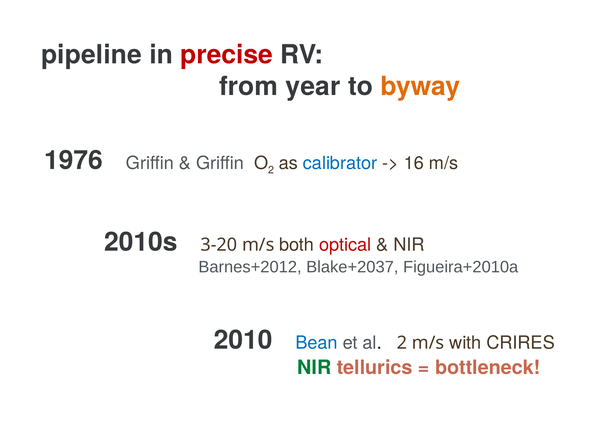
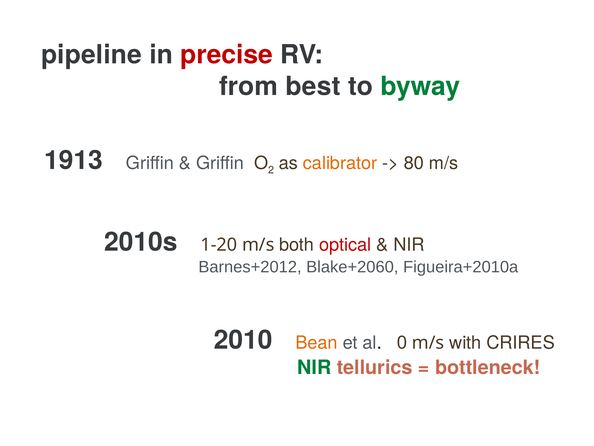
year: year -> best
byway colour: orange -> green
1976: 1976 -> 1913
calibrator colour: blue -> orange
16: 16 -> 80
3-20: 3-20 -> 1-20
Blake+2037: Blake+2037 -> Blake+2060
Bean colour: blue -> orange
al 2: 2 -> 0
